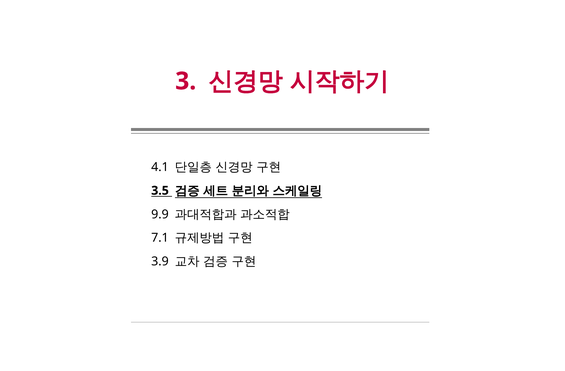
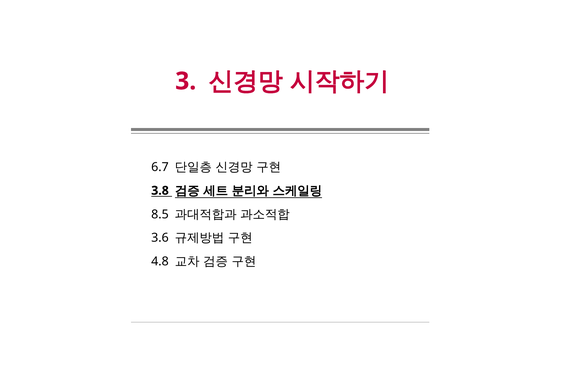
4.1: 4.1 -> 6.7
3.5: 3.5 -> 3.8
9.9: 9.9 -> 8.5
7.1: 7.1 -> 3.6
3.9: 3.9 -> 4.8
